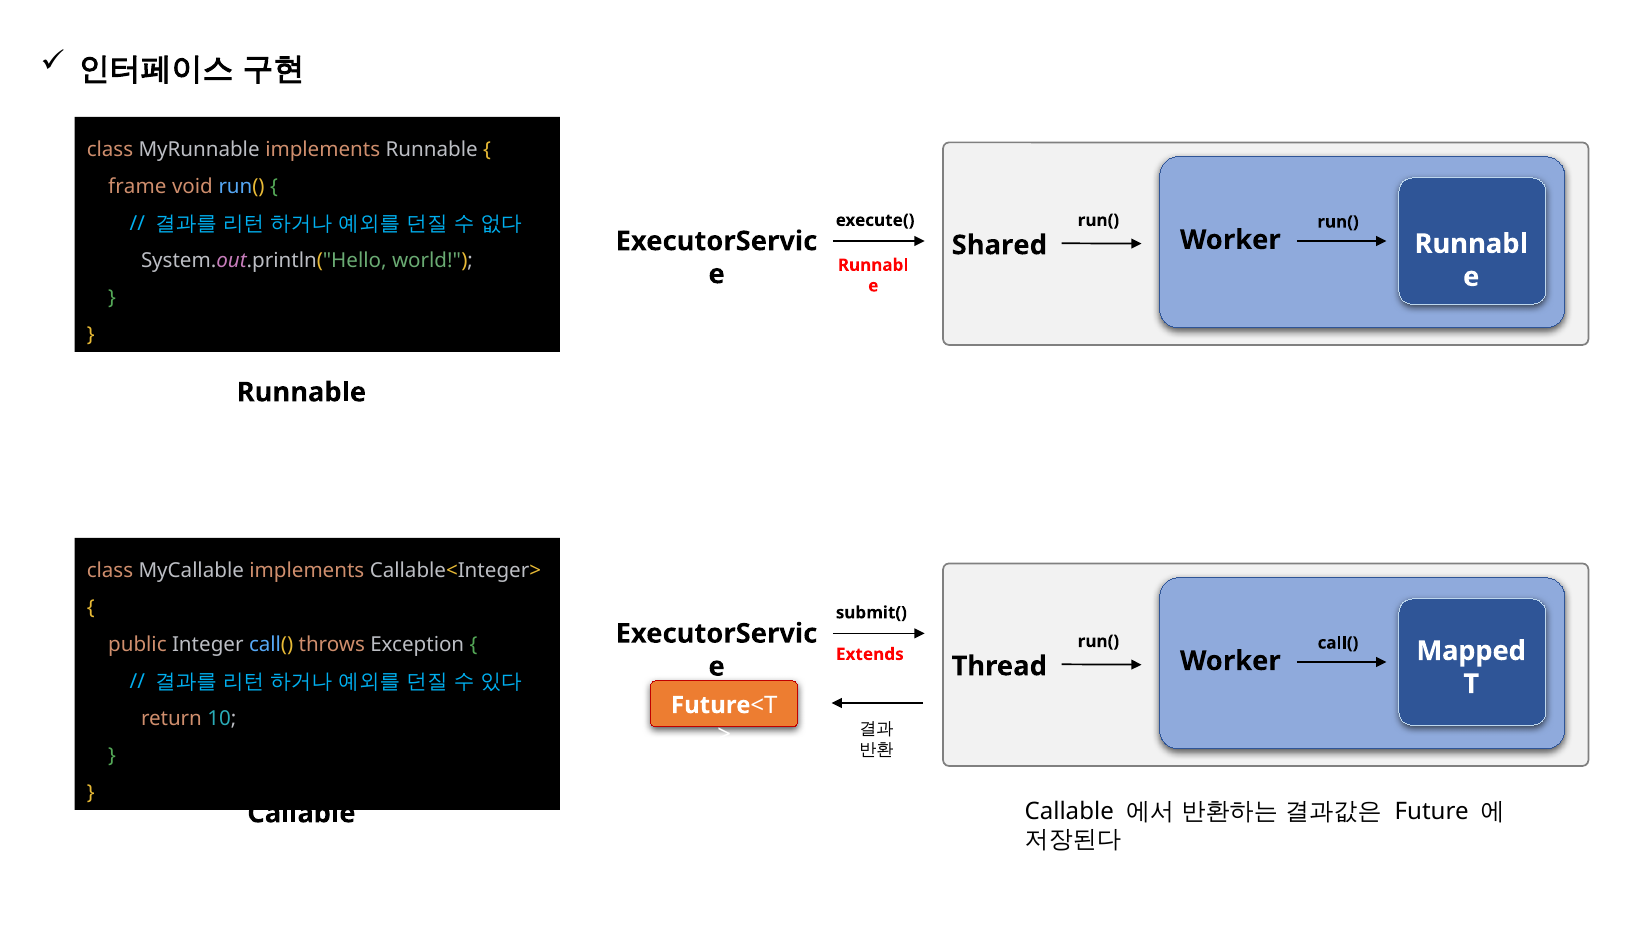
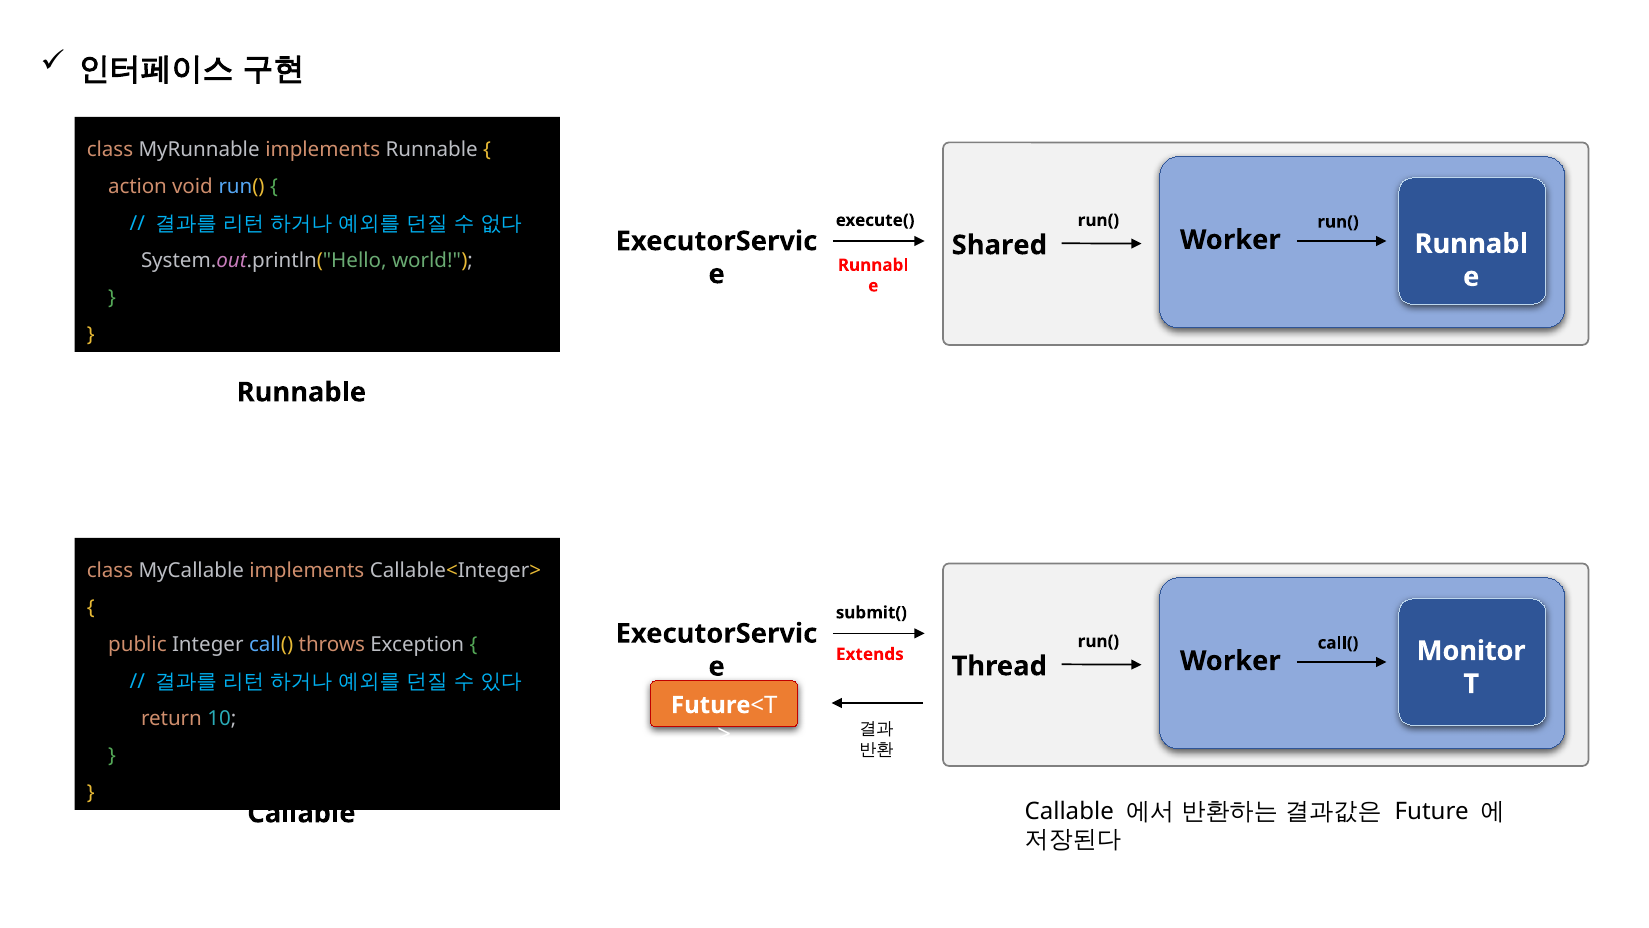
frame: frame -> action
Mapped: Mapped -> Monitor
